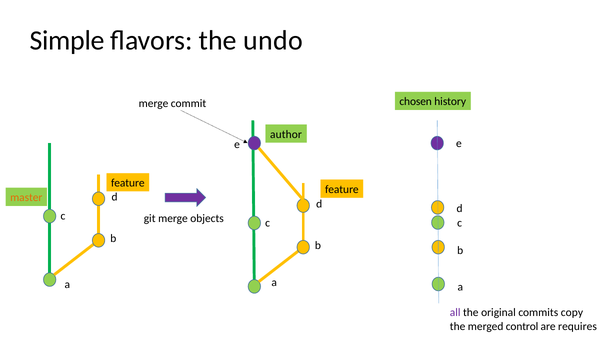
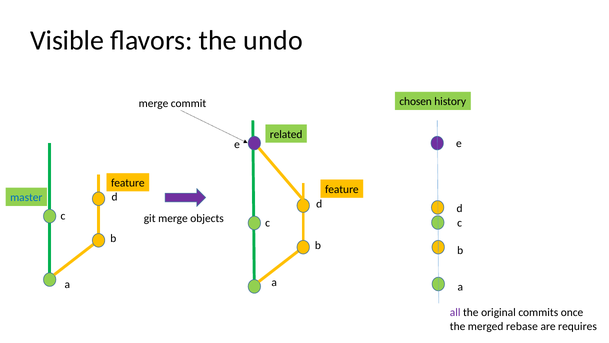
Simple: Simple -> Visible
author: author -> related
master colour: orange -> blue
copy: copy -> once
control: control -> rebase
